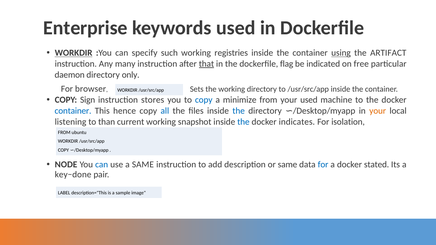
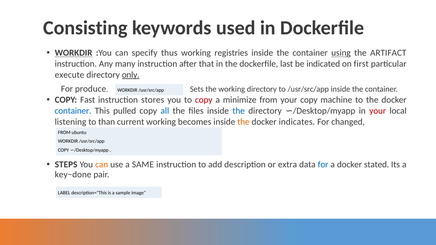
Enterprise: Enterprise -> Consisting
such: such -> thus
that underline: present -> none
flag: flag -> last
free: free -> first
daemon: daemon -> execute
only underline: none -> present
browser: browser -> produce
Sign: Sign -> Fast
copy at (204, 100) colour: blue -> red
your used: used -> copy
hence: hence -> pulled
your at (378, 111) colour: orange -> red
snapshot: snapshot -> becomes
the at (243, 122) colour: blue -> orange
isolation: isolation -> changed
NODE: NODE -> STEPS
can at (102, 165) colour: blue -> orange
or same: same -> extra
